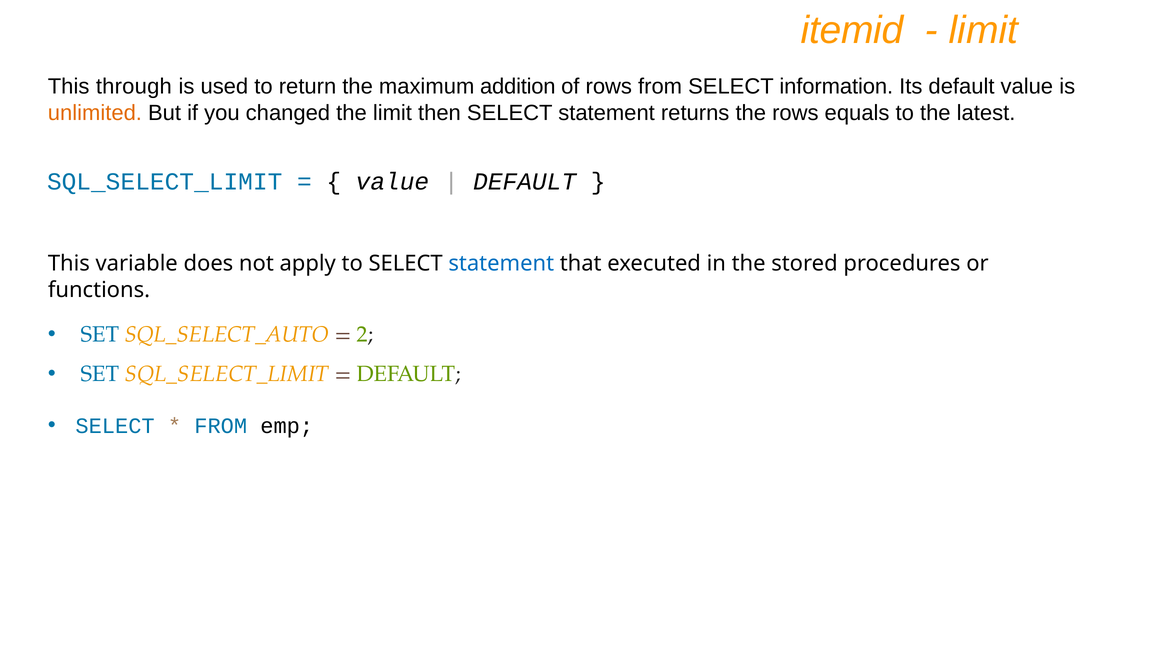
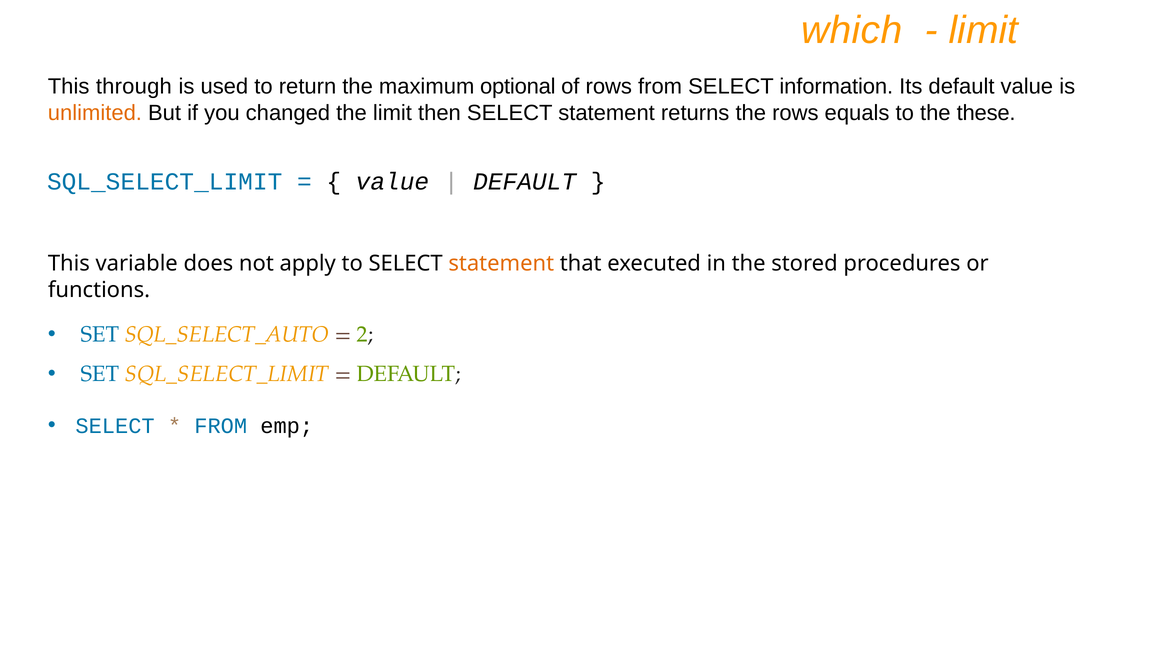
itemid: itemid -> which
addition: addition -> optional
latest: latest -> these
statement at (501, 264) colour: blue -> orange
